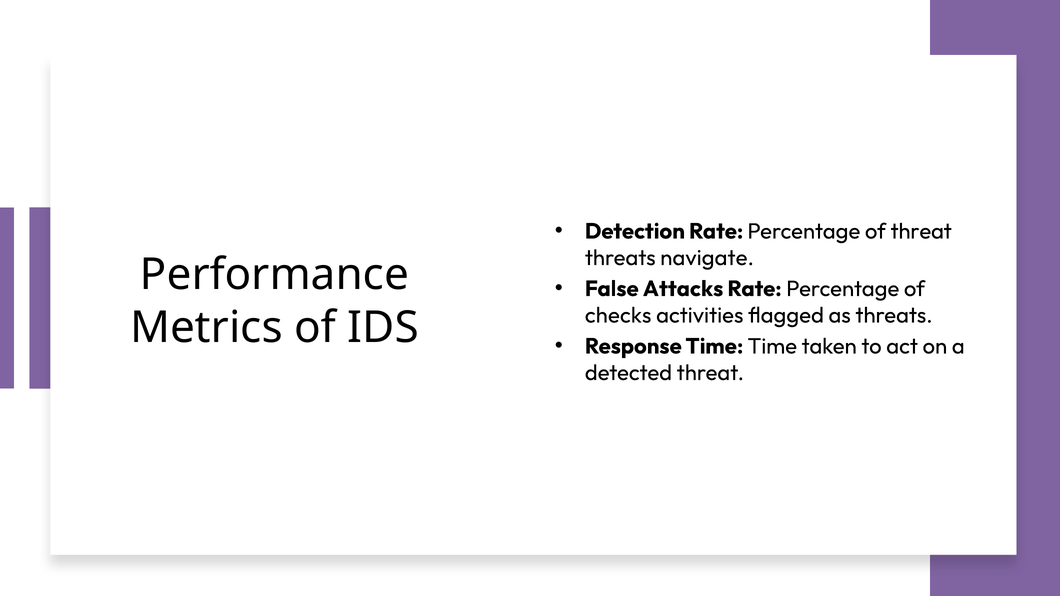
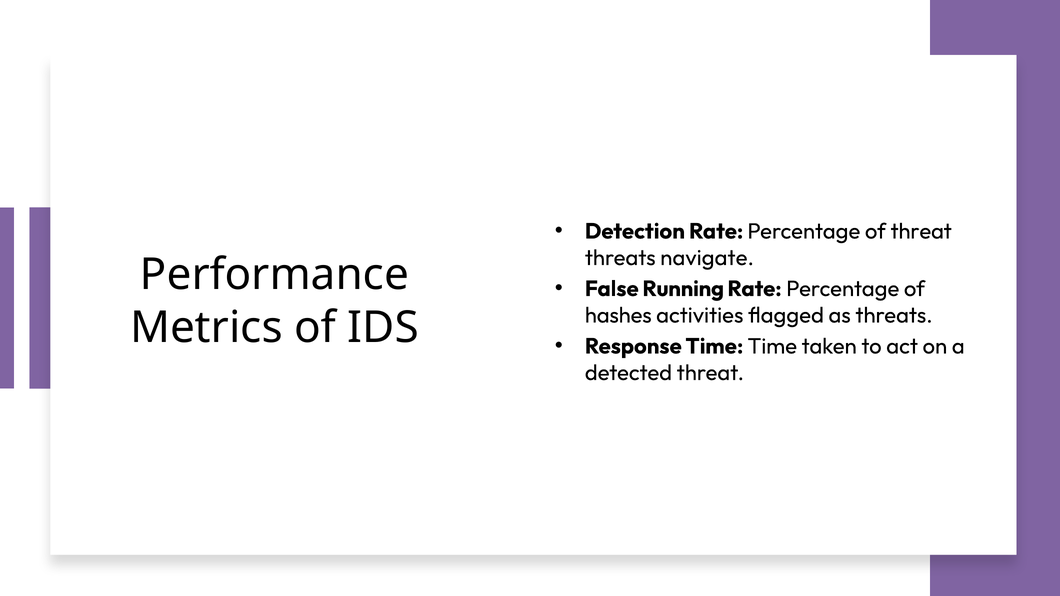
Attacks: Attacks -> Running
checks: checks -> hashes
